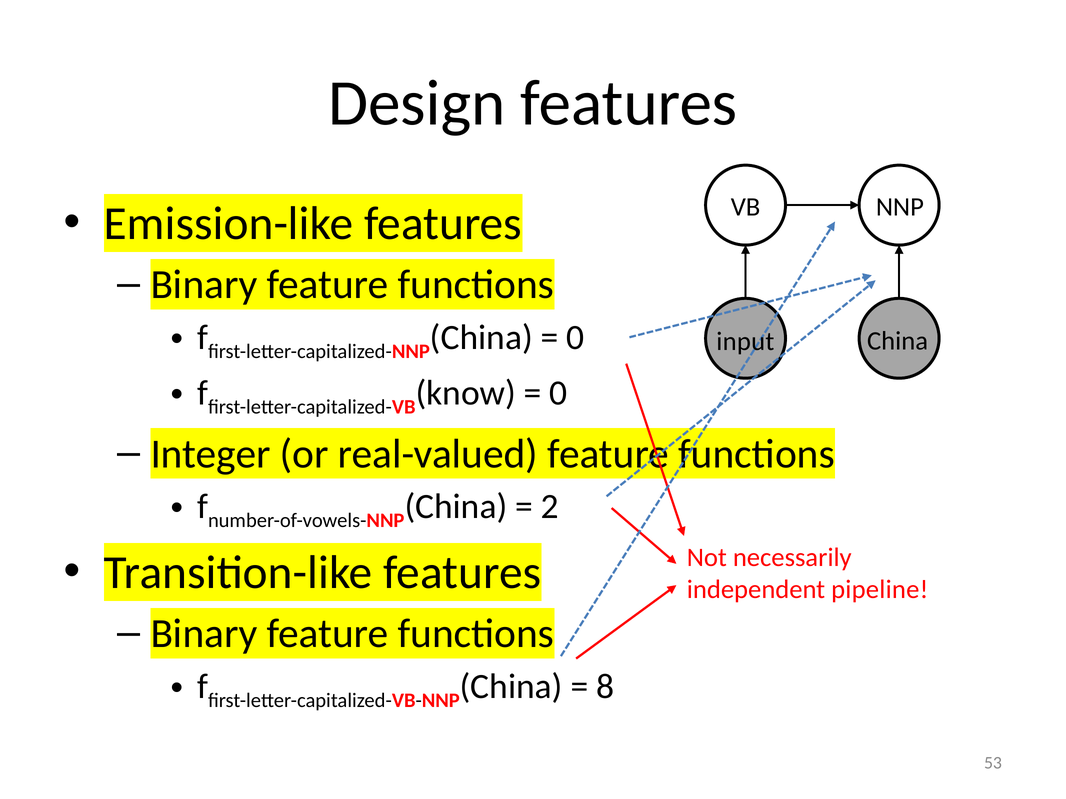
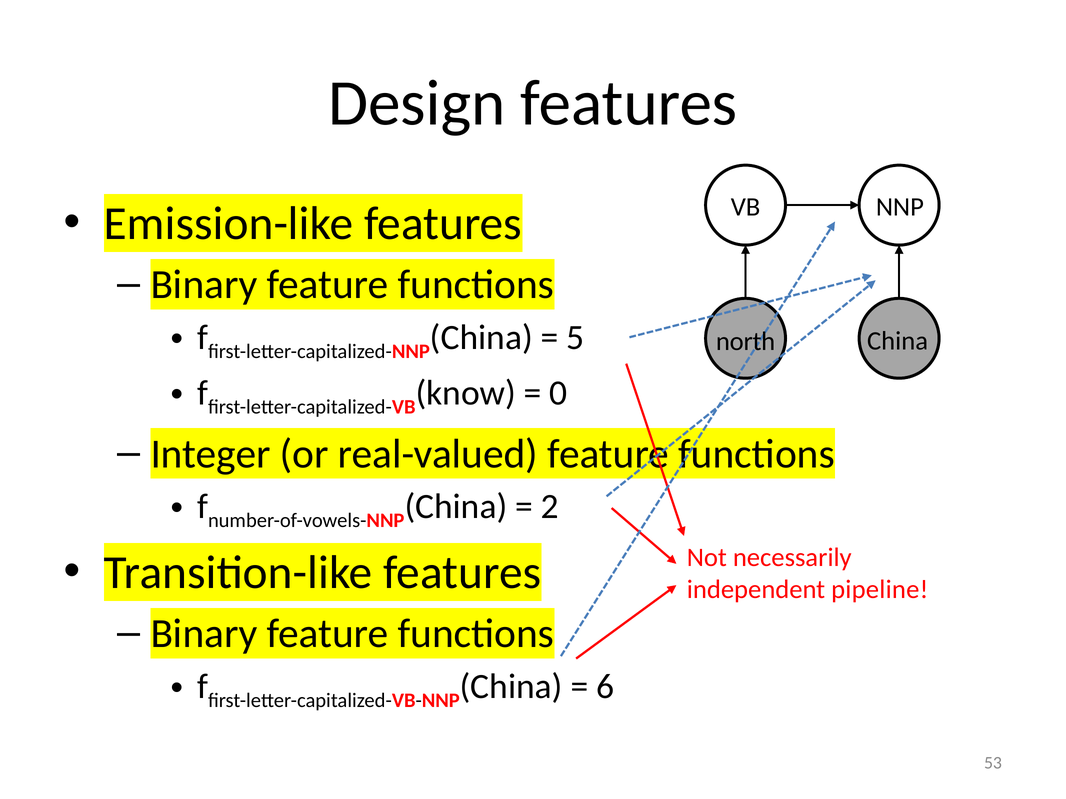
0 at (575, 338): 0 -> 5
input: input -> north
8: 8 -> 6
